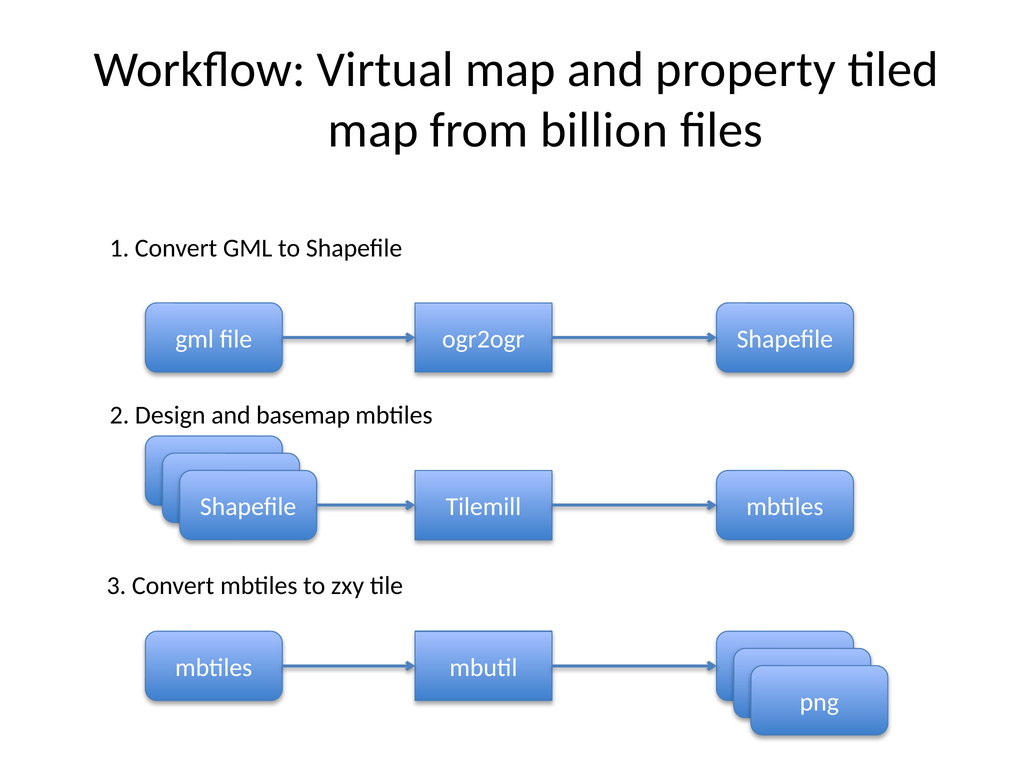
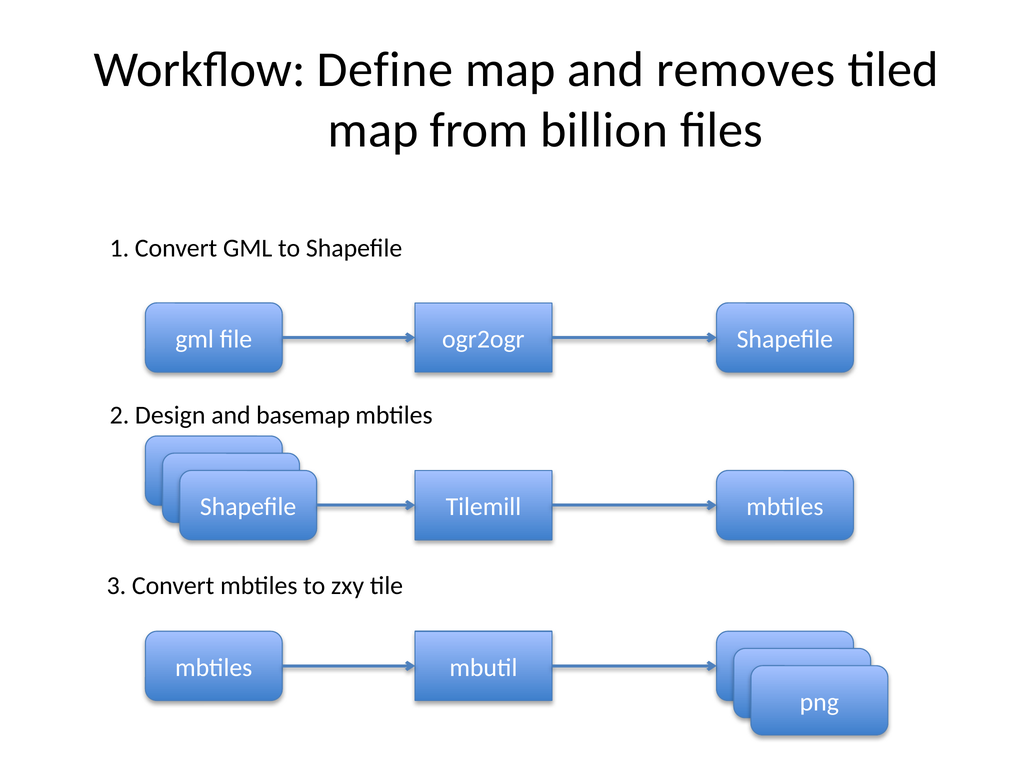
Virtual: Virtual -> Define
property: property -> removes
